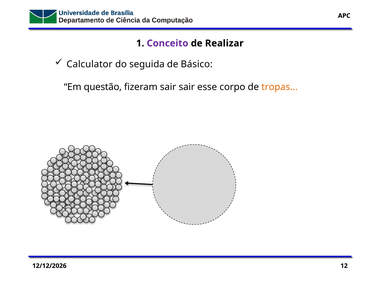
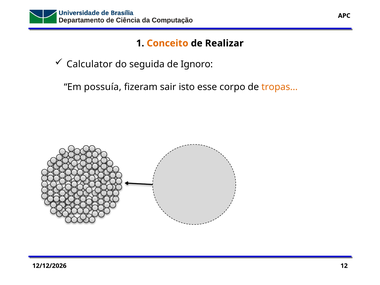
Conceito colour: purple -> orange
Básico: Básico -> Ignoro
questão: questão -> possuía
sair sair: sair -> isto
